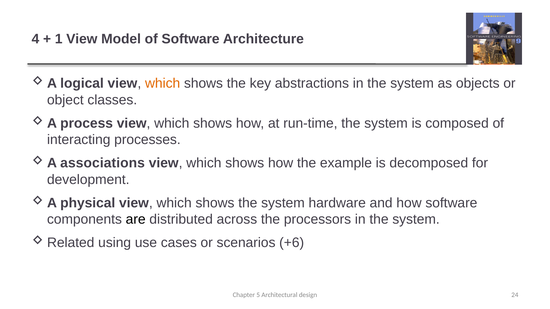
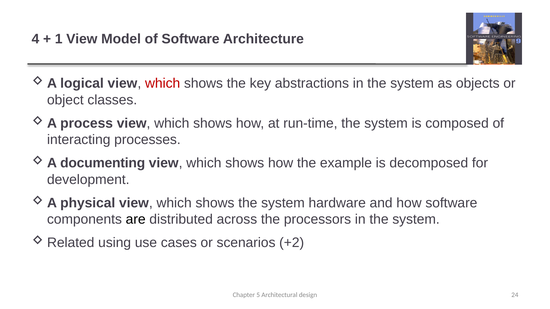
which at (163, 83) colour: orange -> red
associations: associations -> documenting
+6: +6 -> +2
